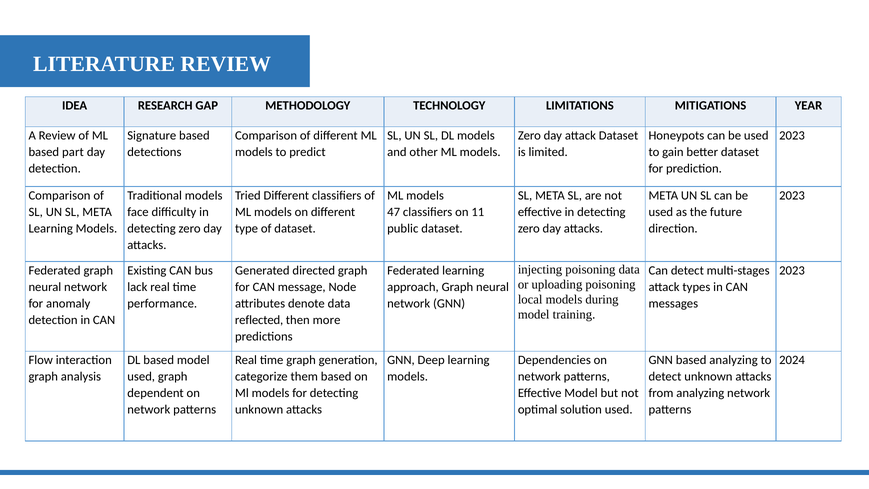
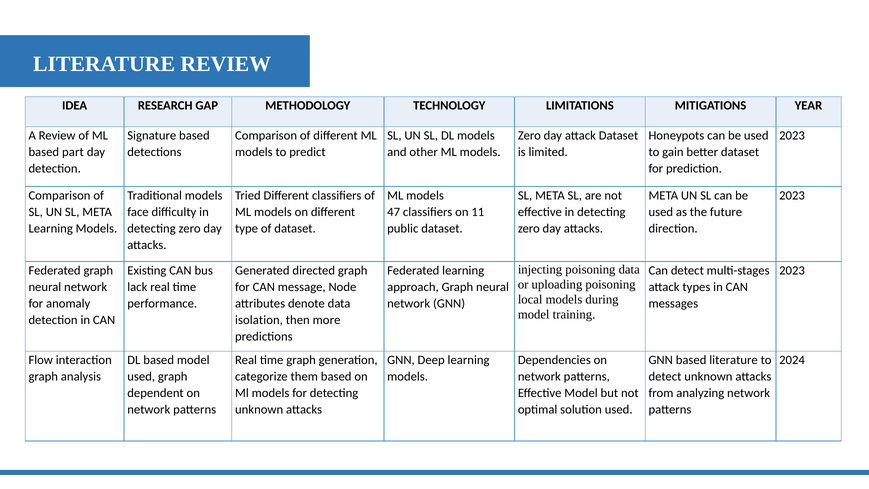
reflected: reflected -> isolation
based analyzing: analyzing -> literature
